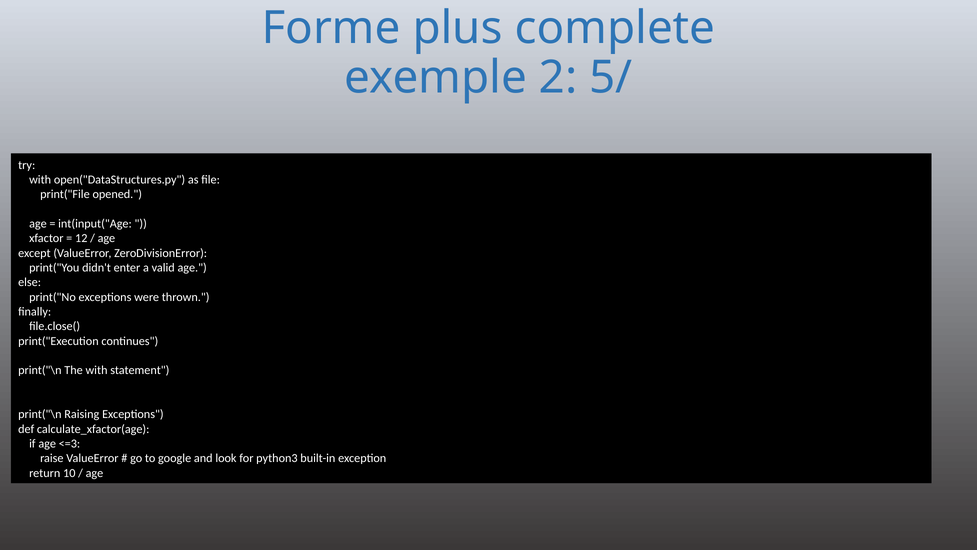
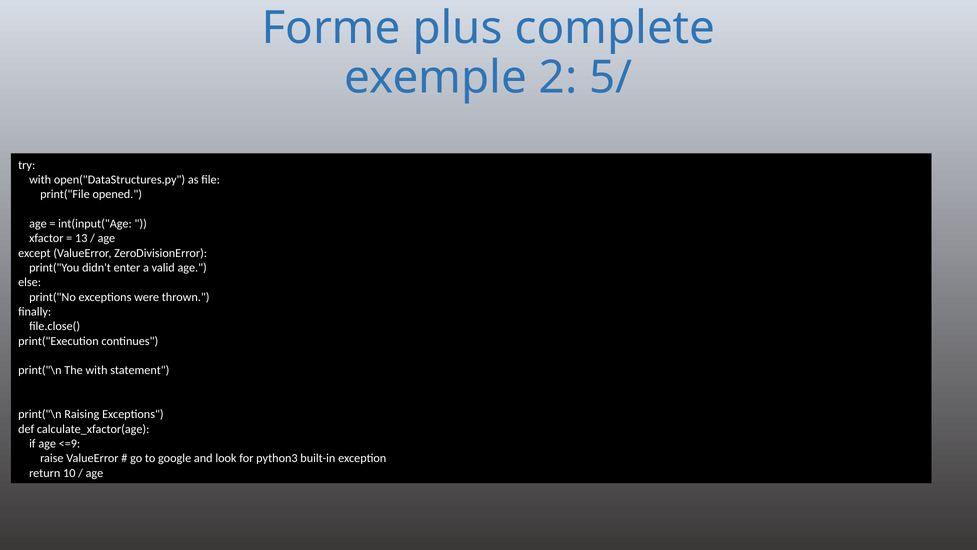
12: 12 -> 13
<=3: <=3 -> <=9
